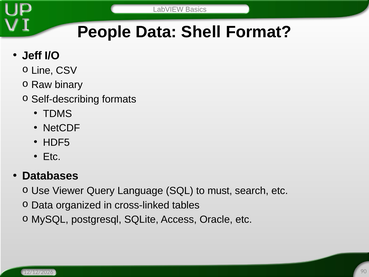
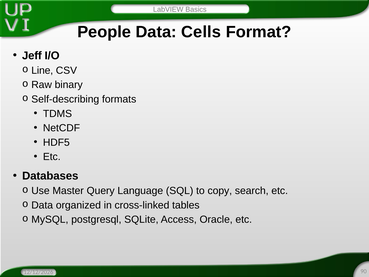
Shell: Shell -> Cells
Viewer: Viewer -> Master
must: must -> copy
